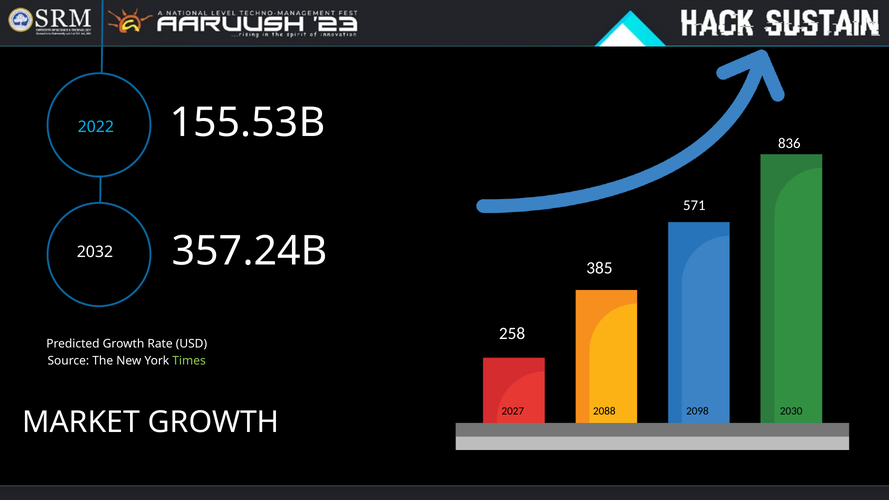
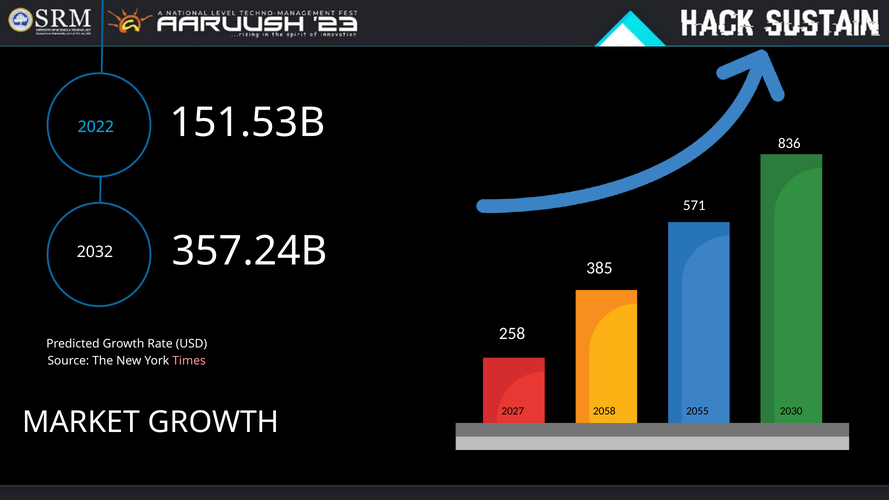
155.53B: 155.53B -> 151.53B
Times colour: light green -> pink
2088: 2088 -> 2058
2098: 2098 -> 2055
